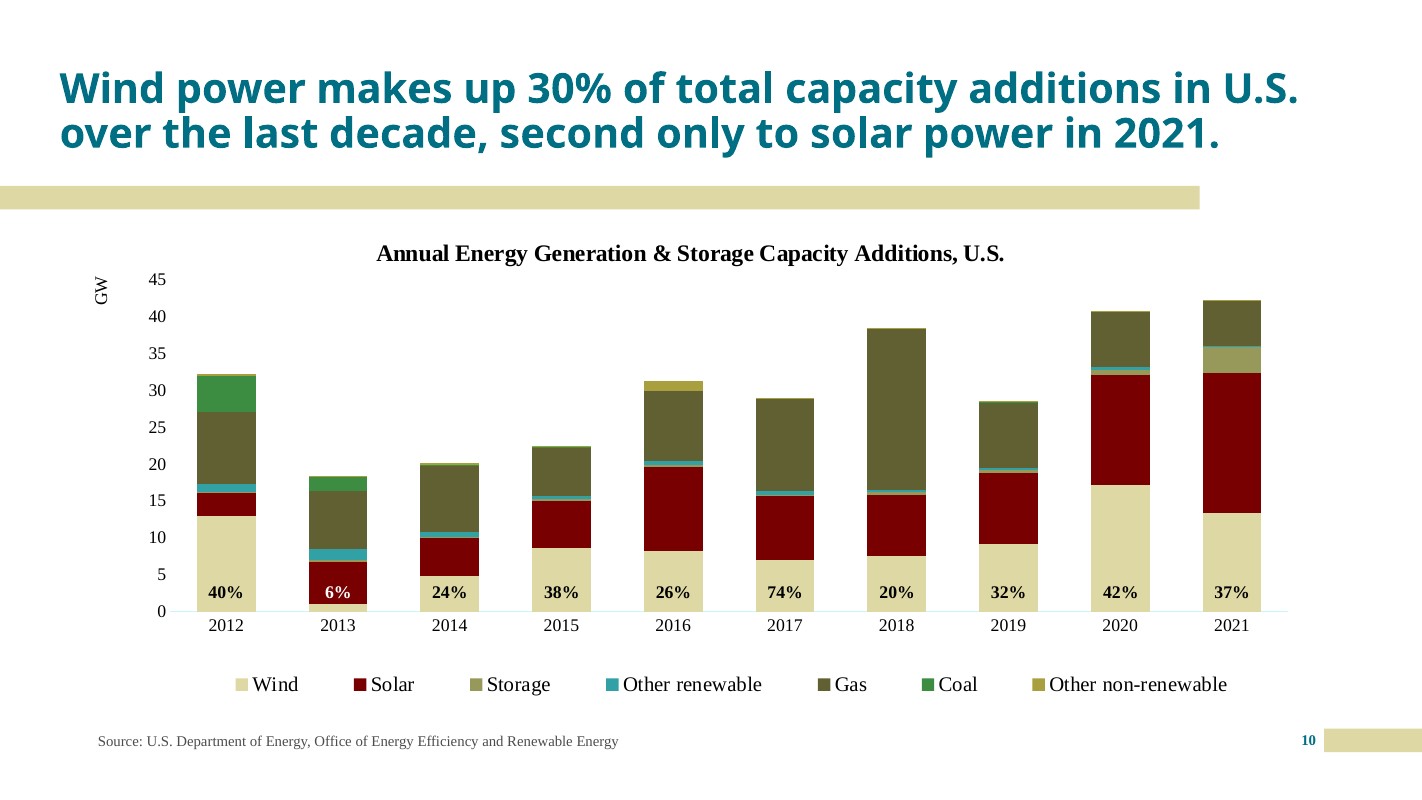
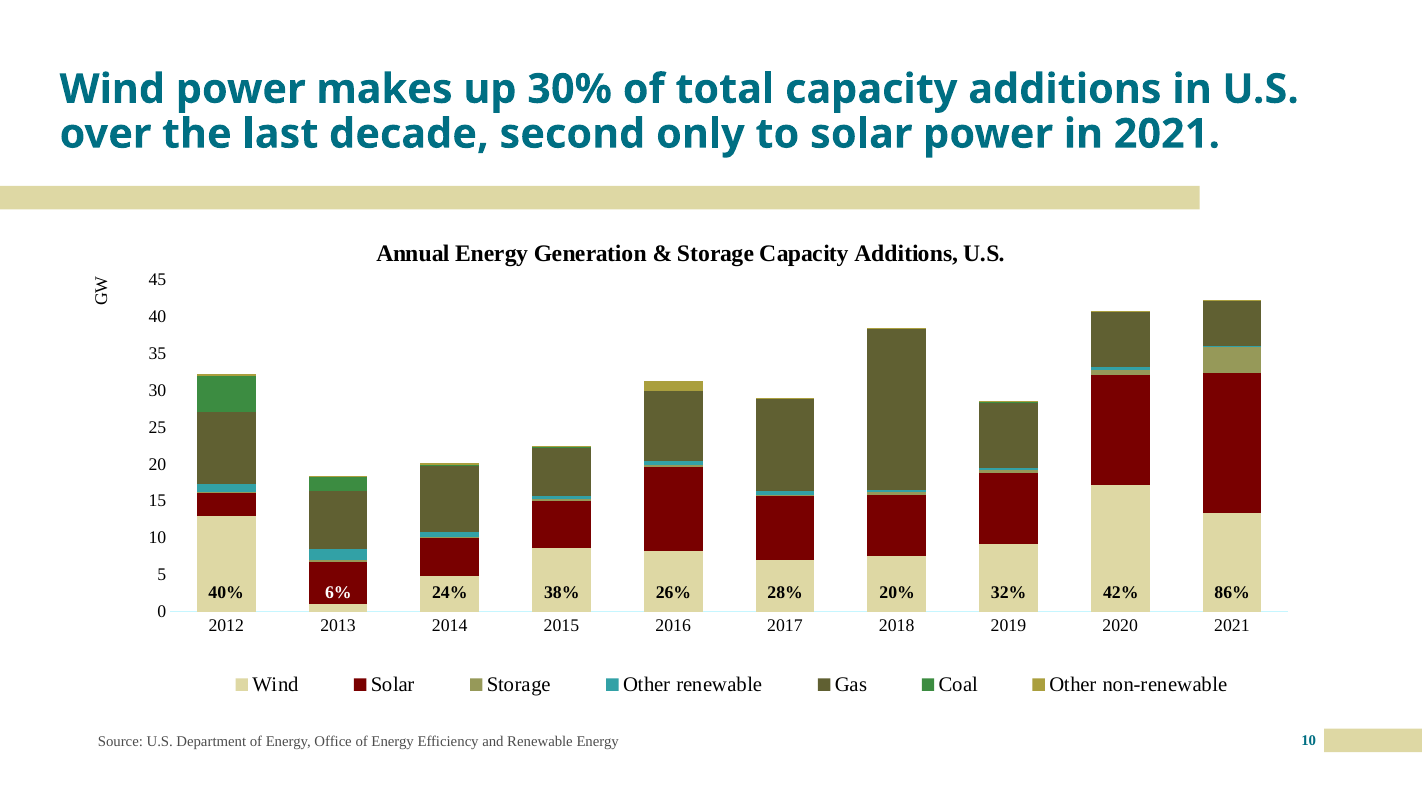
74%: 74% -> 28%
37%: 37% -> 86%
